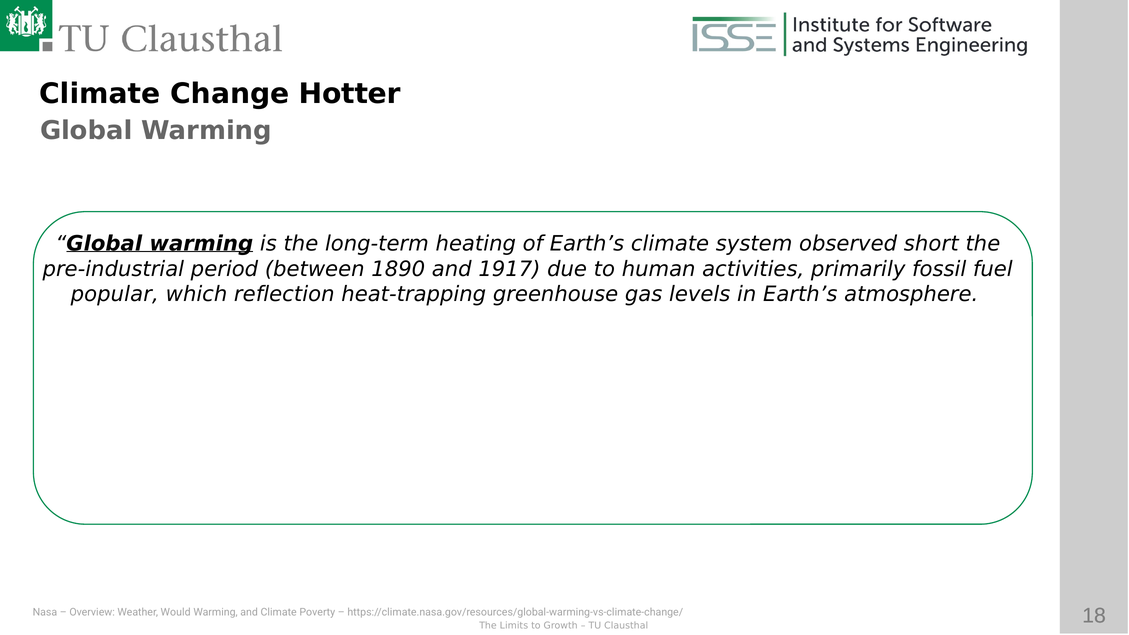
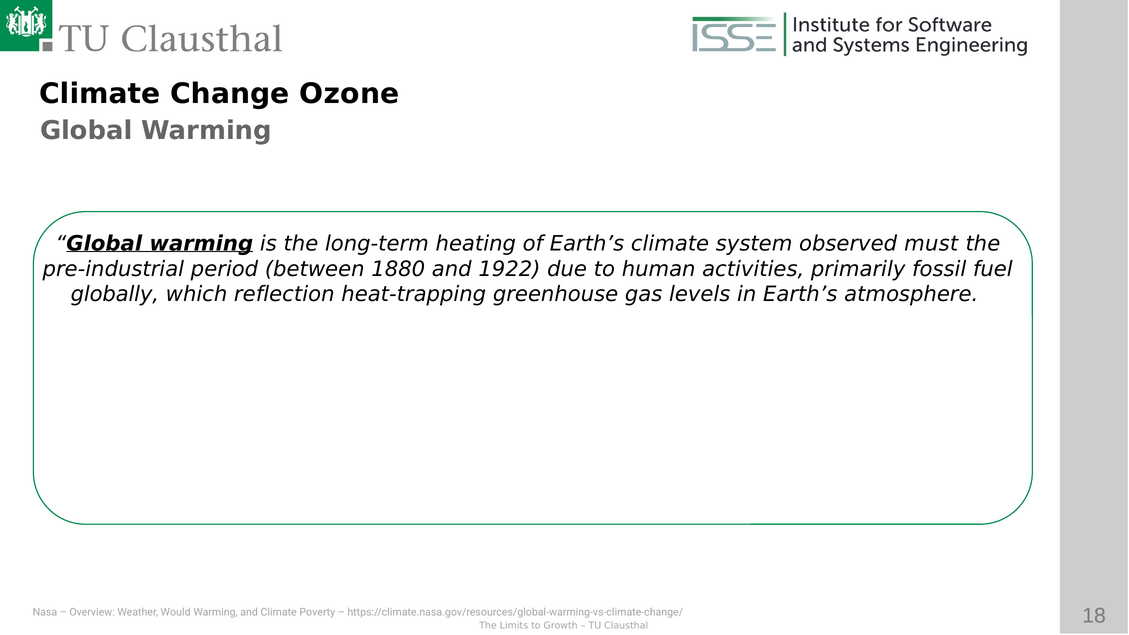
Hotter: Hotter -> Ozone
short: short -> must
1890: 1890 -> 1880
1917: 1917 -> 1922
popular: popular -> globally
